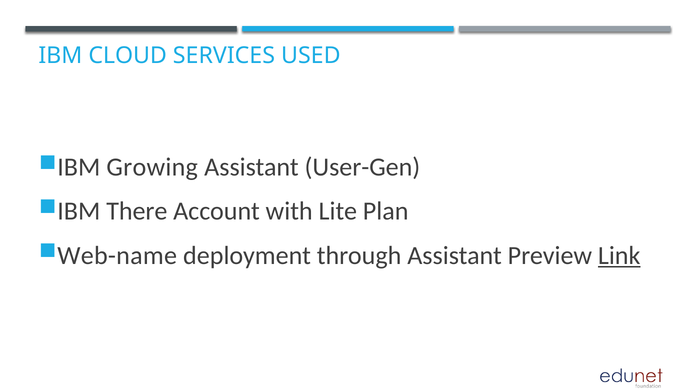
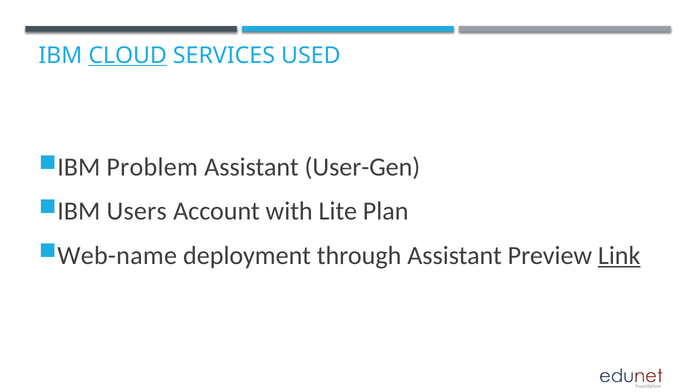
CLOUD underline: none -> present
Growing: Growing -> Problem
There: There -> Users
